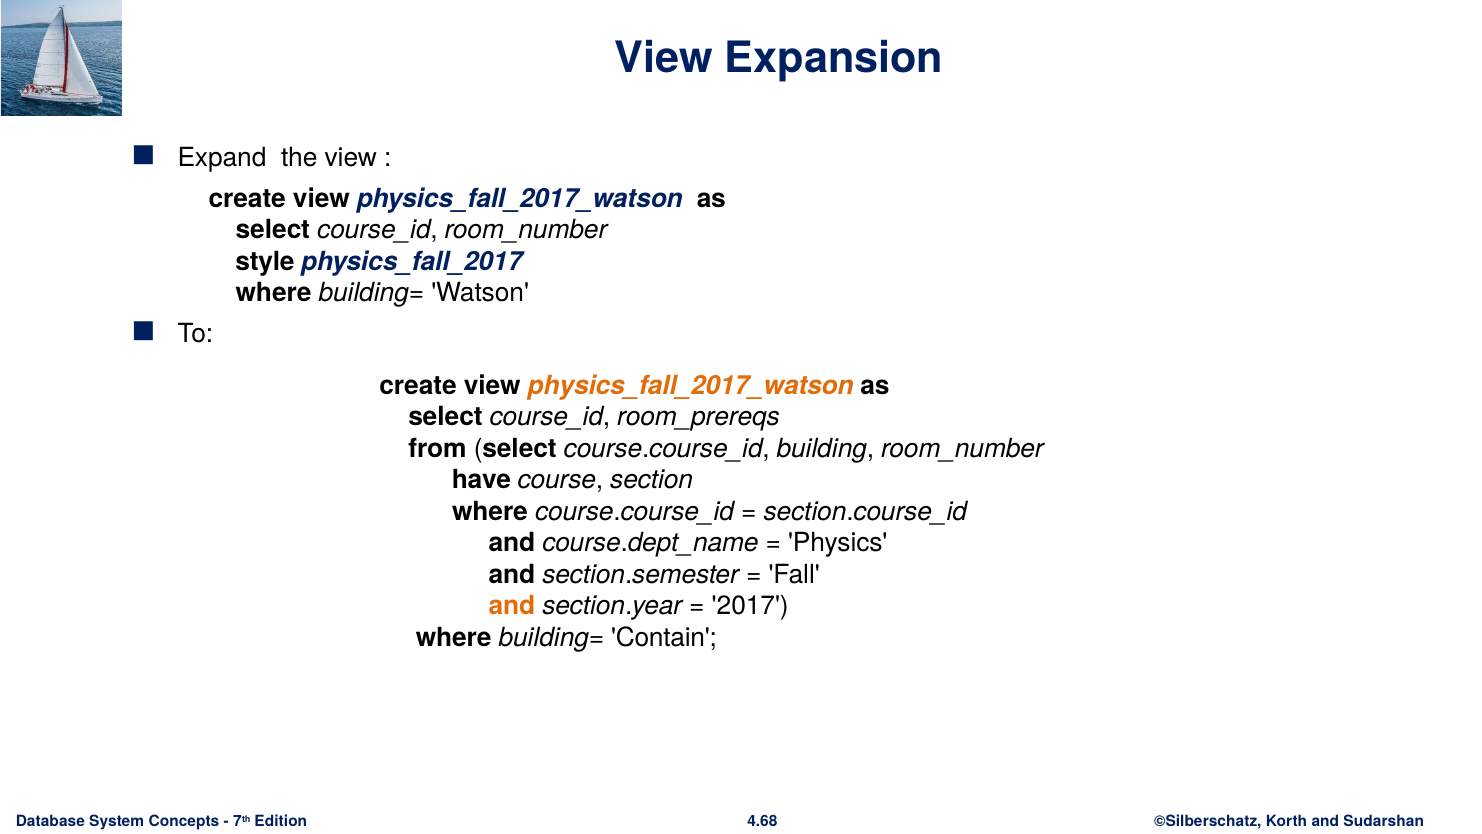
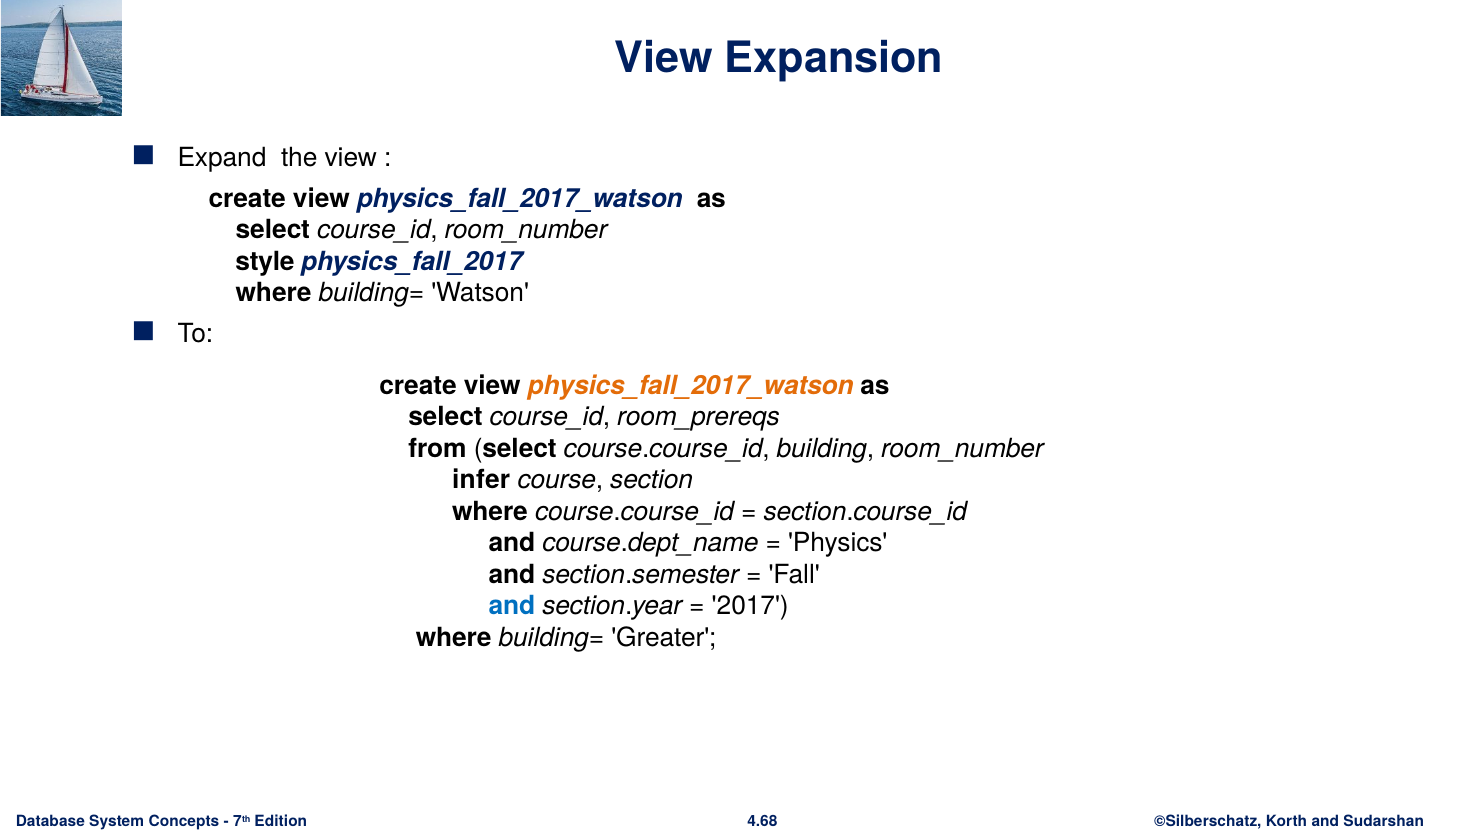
have: have -> infer
and at (512, 606) colour: orange -> blue
Contain: Contain -> Greater
